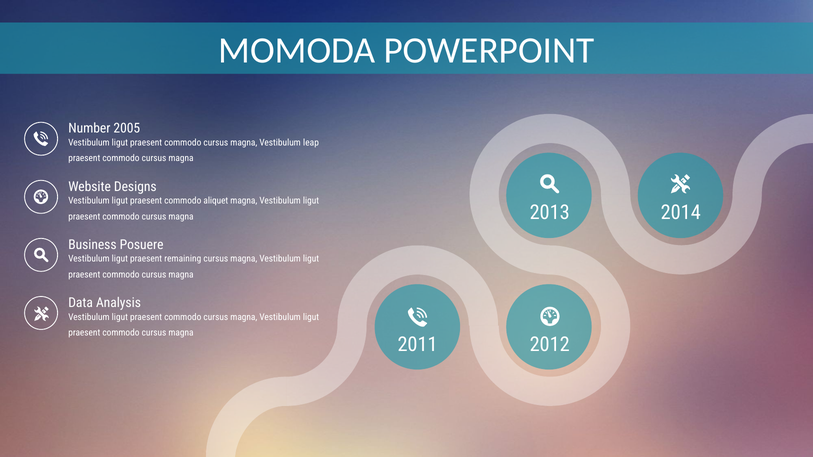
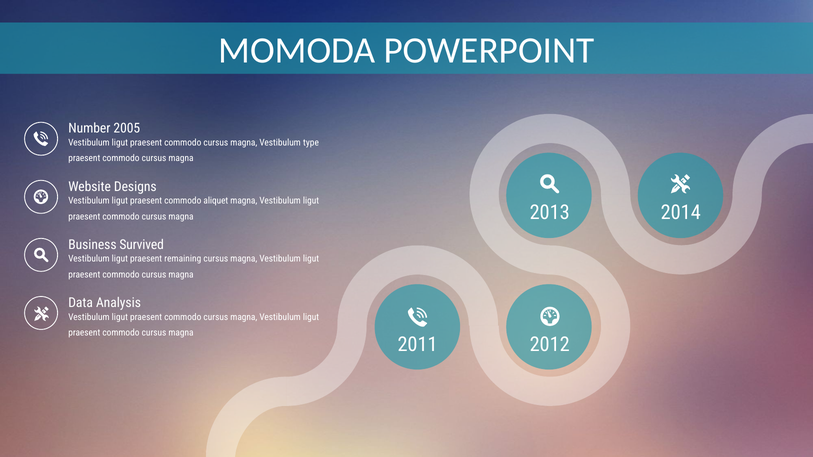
leap: leap -> type
Posuere: Posuere -> Survived
